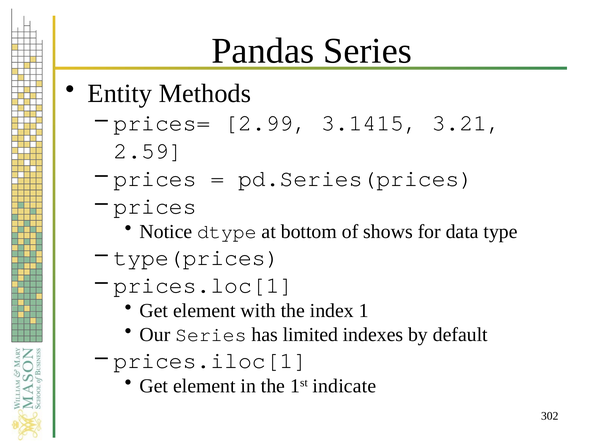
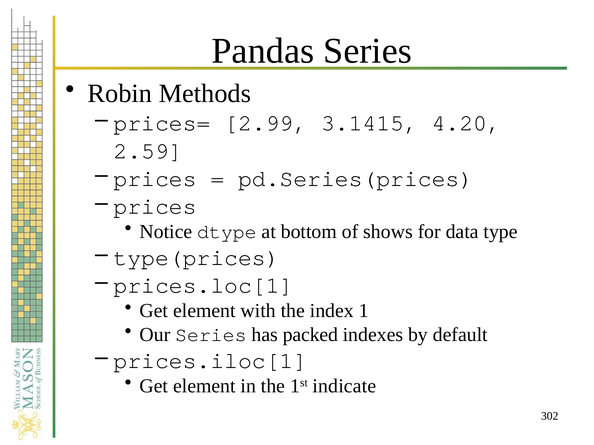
Entity: Entity -> Robin
3.21: 3.21 -> 4.20
limited: limited -> packed
